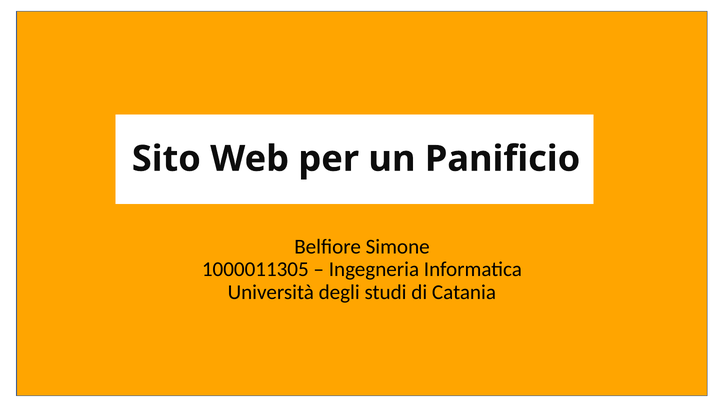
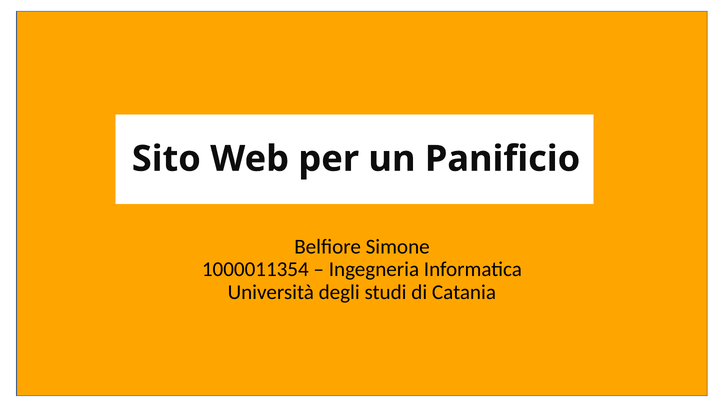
1000011305: 1000011305 -> 1000011354
